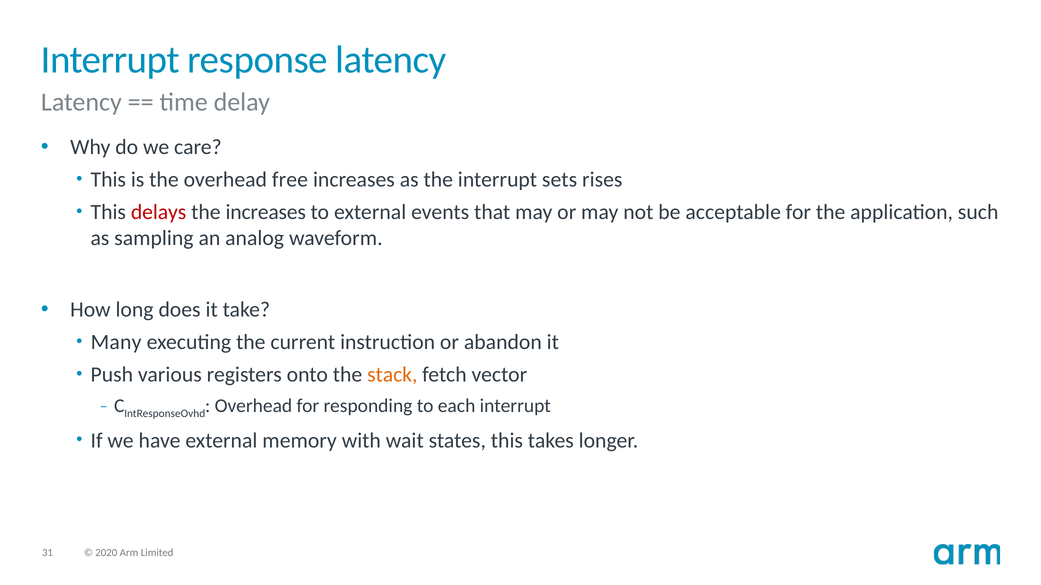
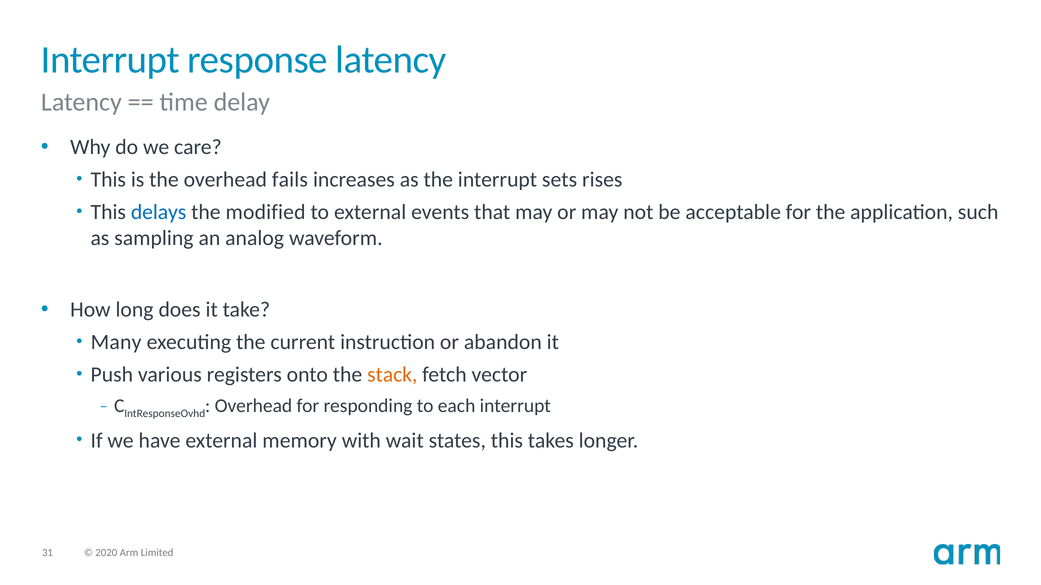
free: free -> fails
delays colour: red -> blue
the increases: increases -> modified
